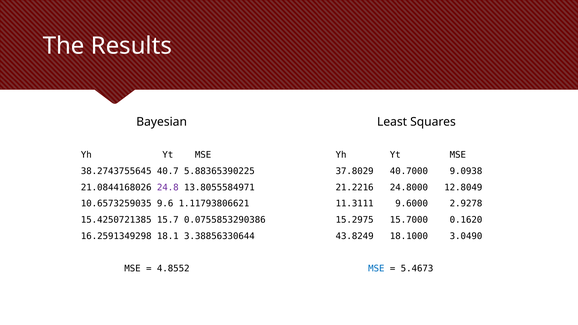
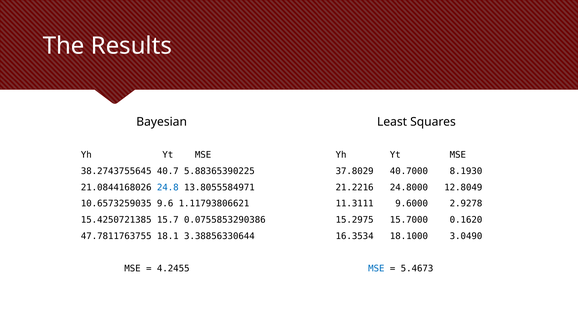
9.0938: 9.0938 -> 8.1930
24.8 colour: purple -> blue
16.2591349298: 16.2591349298 -> 47.7811763755
43.8249: 43.8249 -> 16.3534
4.8552: 4.8552 -> 4.2455
